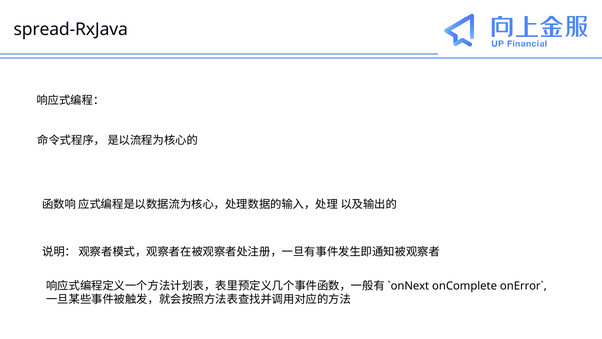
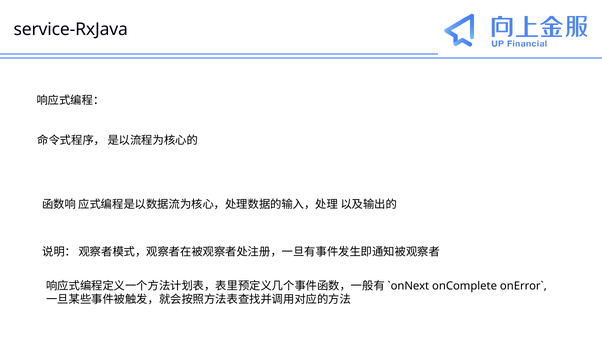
spread-RxJava: spread-RxJava -> service-RxJava
